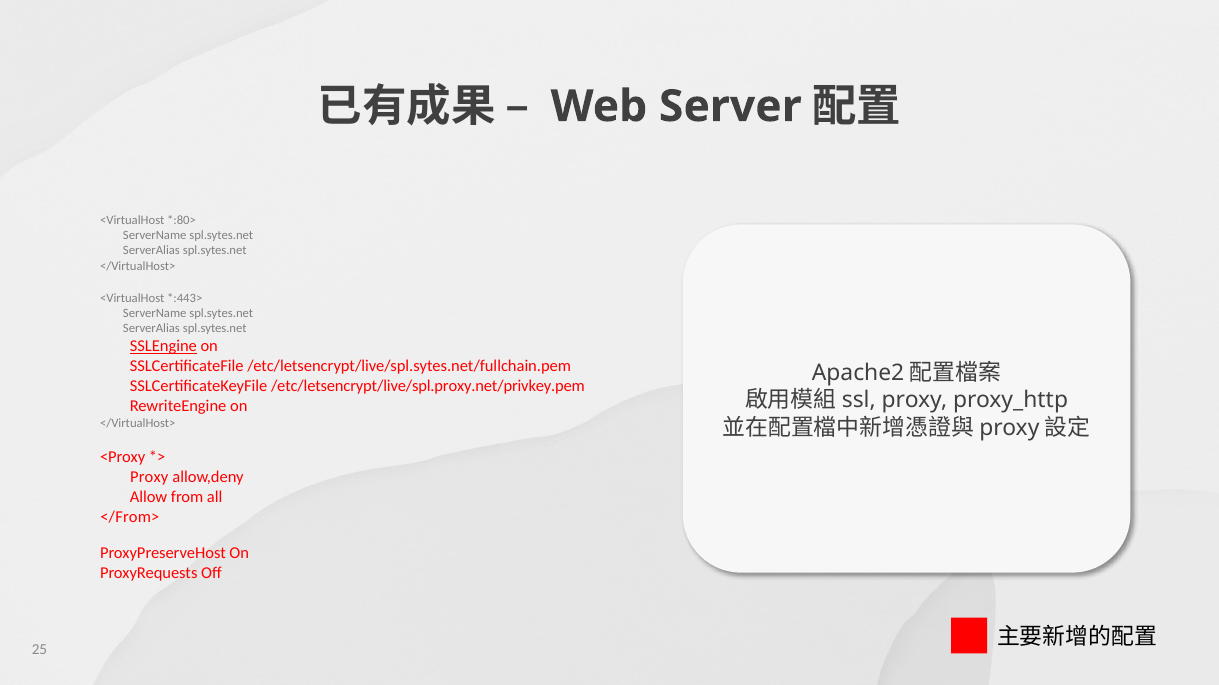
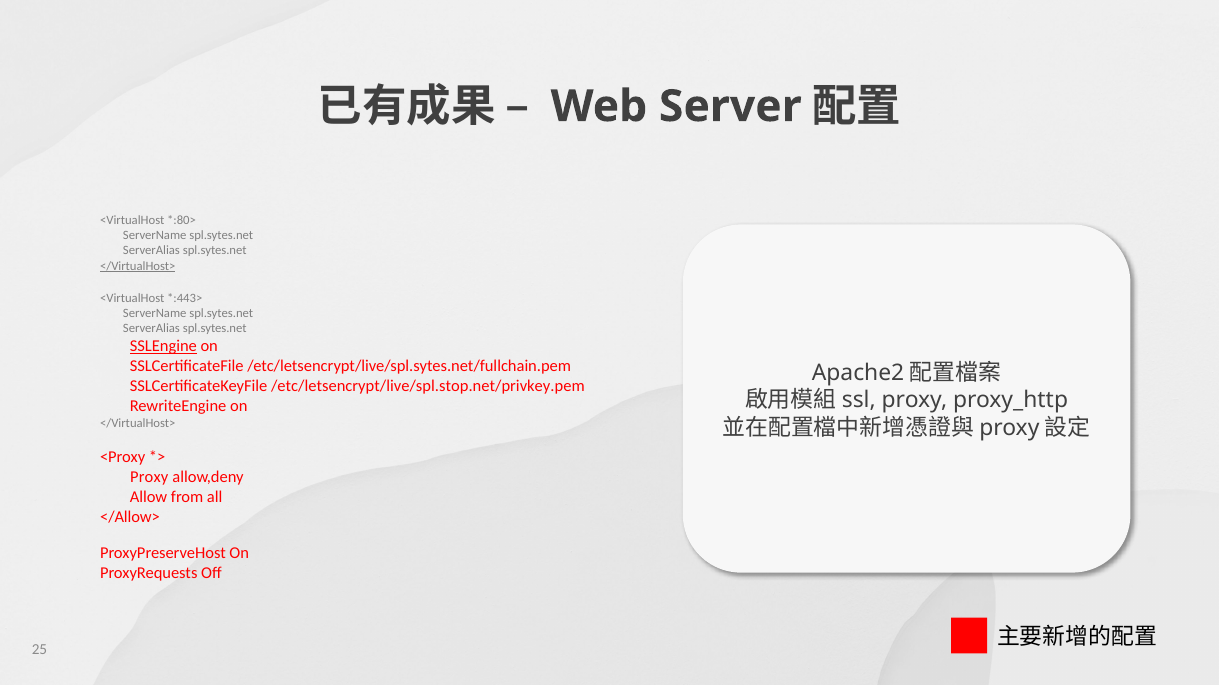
</VirtualHost> at (138, 266) underline: none -> present
/etc/letsencrypt/live/spl.proxy.net/privkey.pem: /etc/letsencrypt/live/spl.proxy.net/privkey.pem -> /etc/letsencrypt/live/spl.stop.net/privkey.pem
</From>: </From> -> </Allow>
